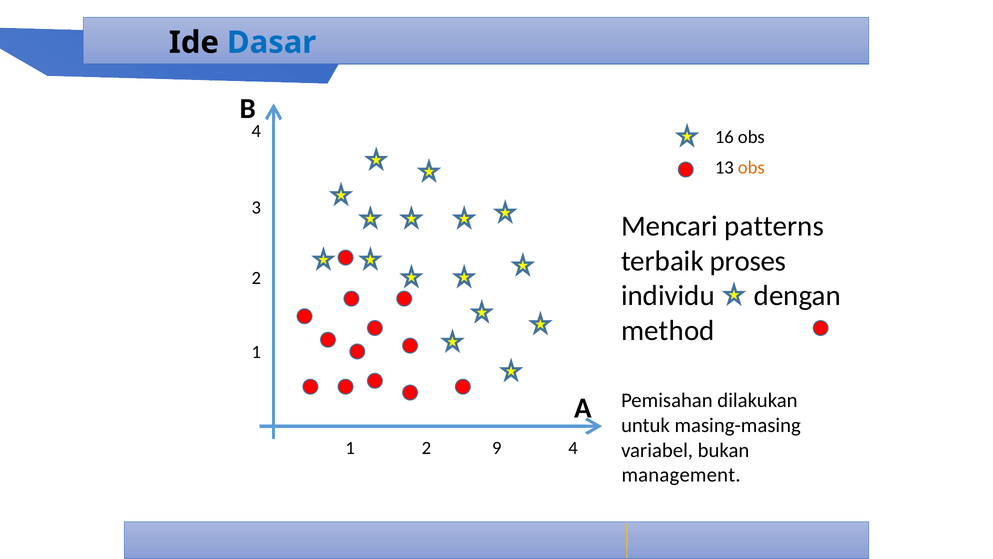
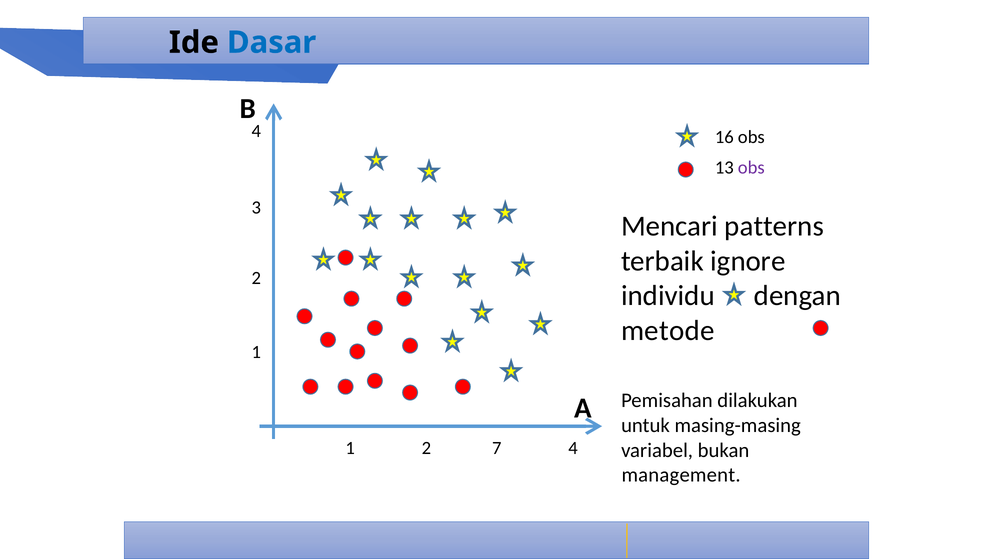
obs at (751, 168) colour: orange -> purple
proses: proses -> ignore
method: method -> metode
9: 9 -> 7
